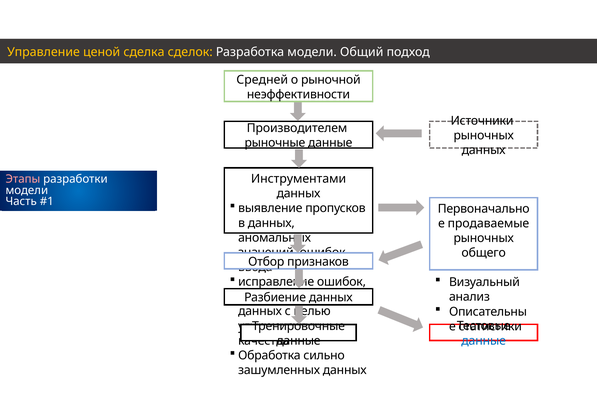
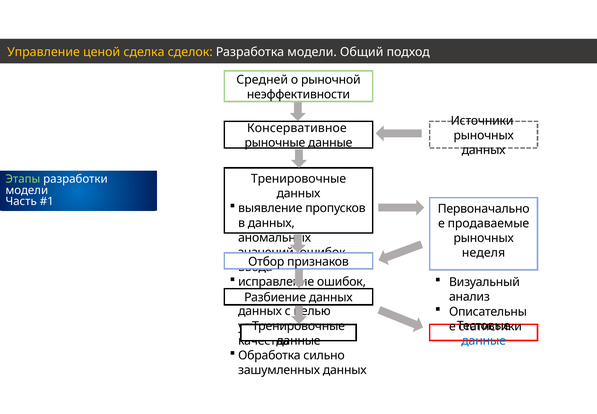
Производителем: Производителем -> Консервативное
Инструментами at (299, 179): Инструментами -> Тренировочные
Этапы colour: pink -> light green
общего: общего -> неделя
